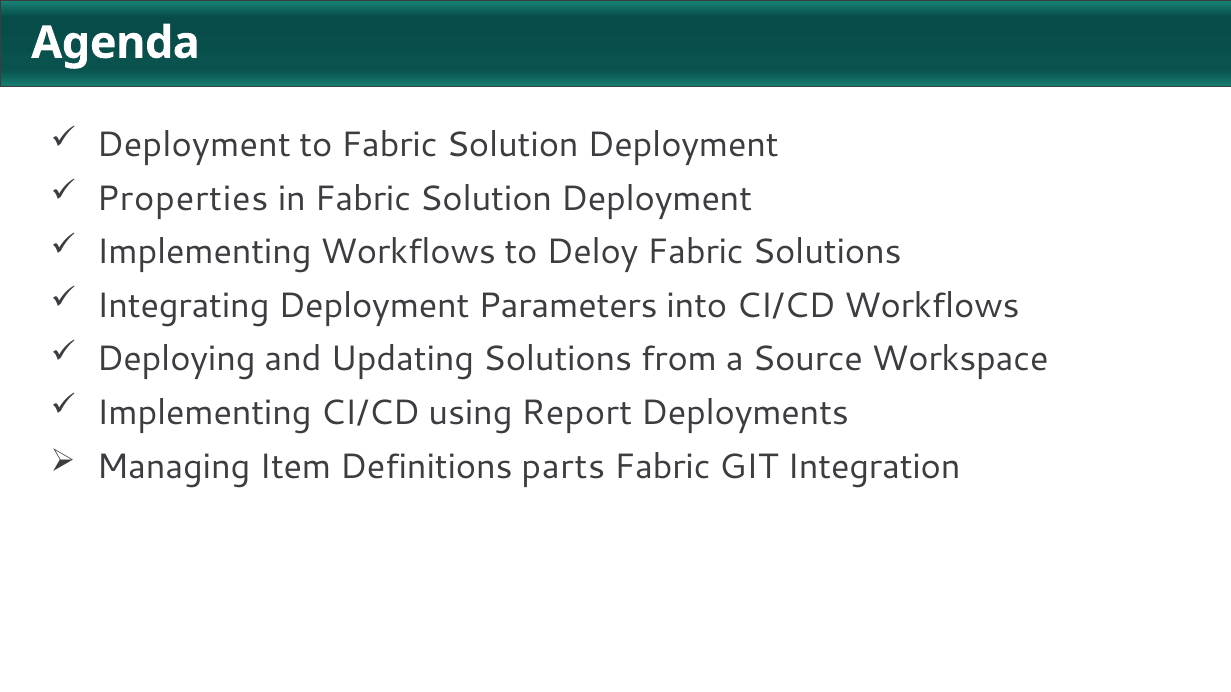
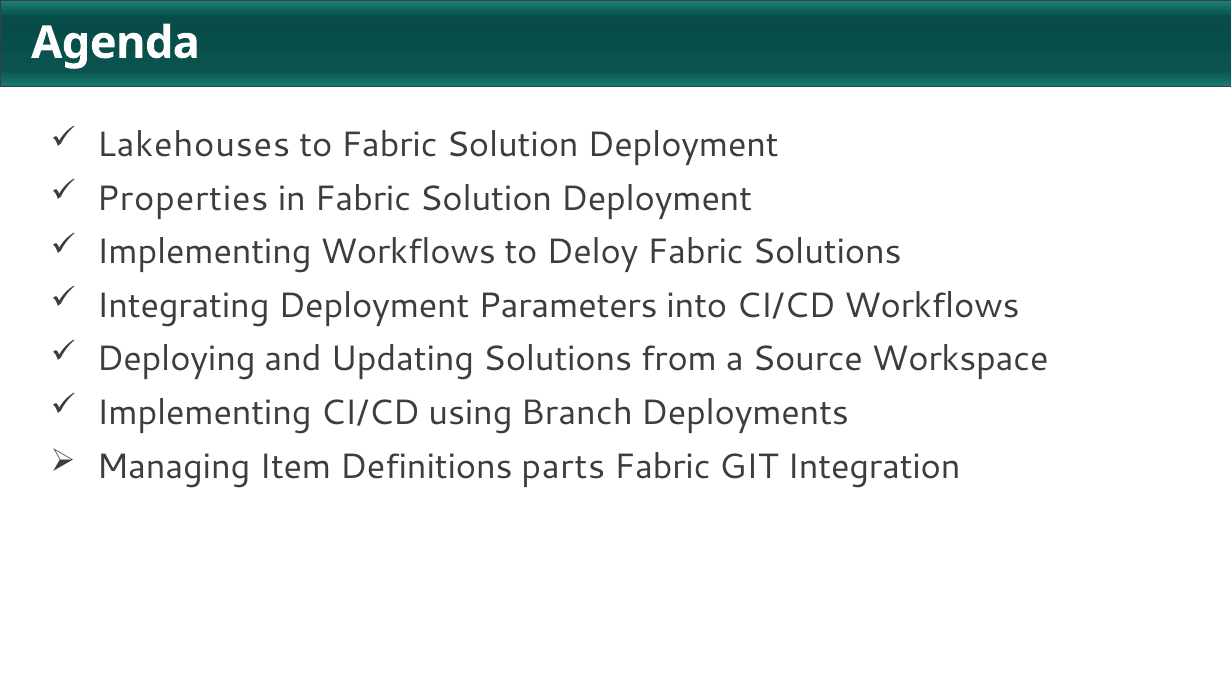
Deployment at (194, 145): Deployment -> Lakehouses
Report: Report -> Branch
